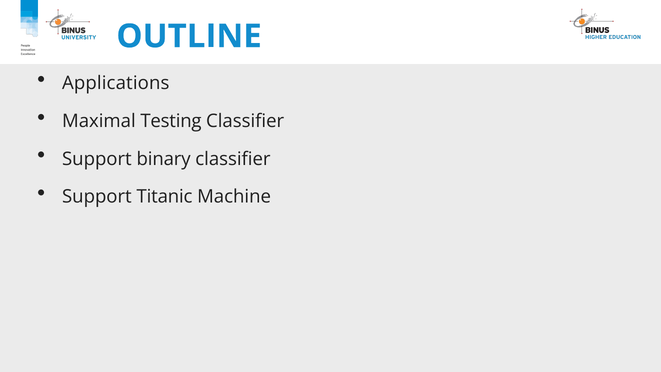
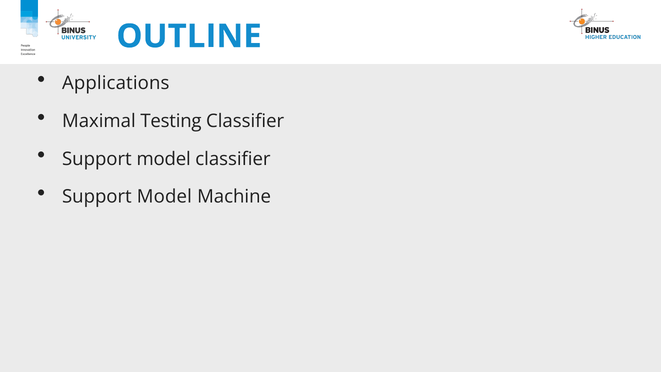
binary at (164, 159): binary -> model
Titanic at (165, 197): Titanic -> Model
